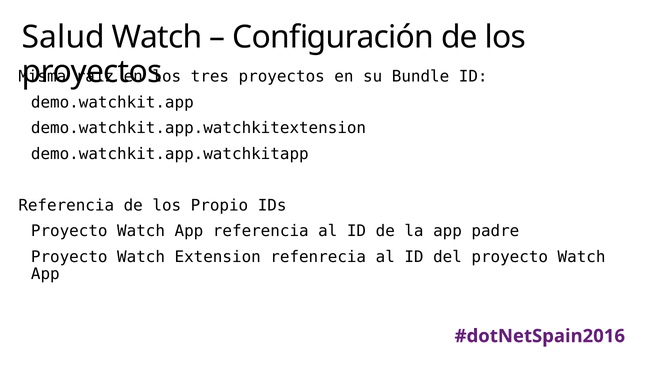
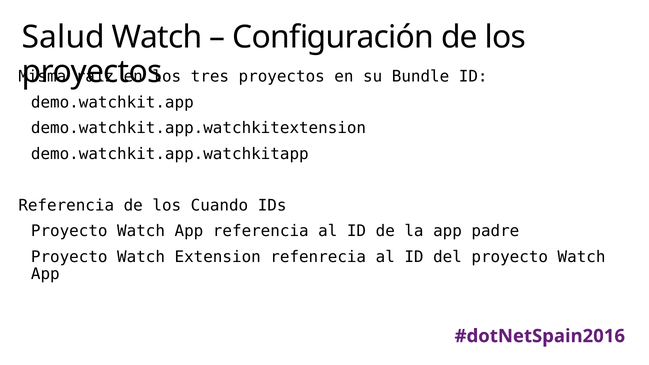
Propio: Propio -> Cuando
